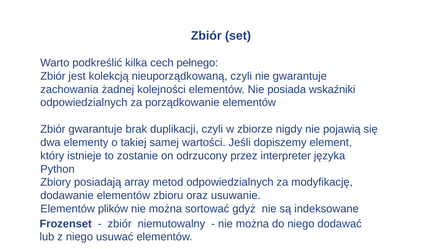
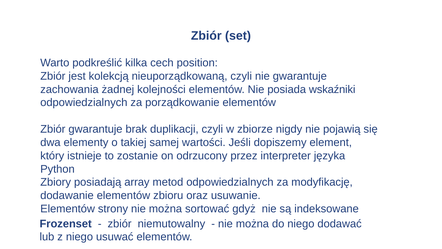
pełnego: pełnego -> position
plików: plików -> strony
